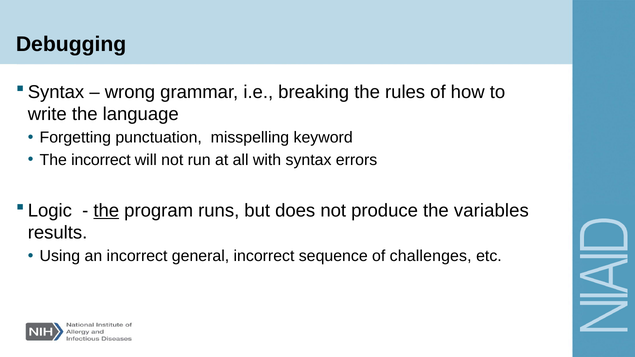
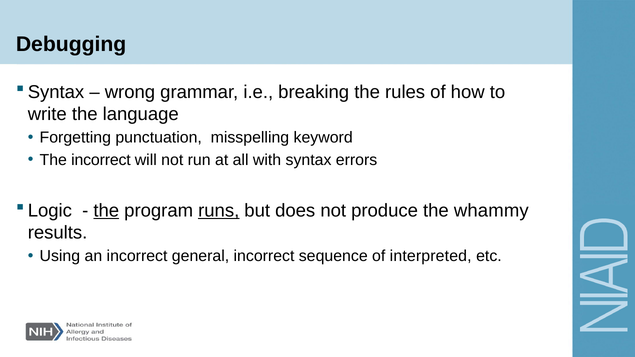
runs underline: none -> present
variables: variables -> whammy
challenges: challenges -> interpreted
